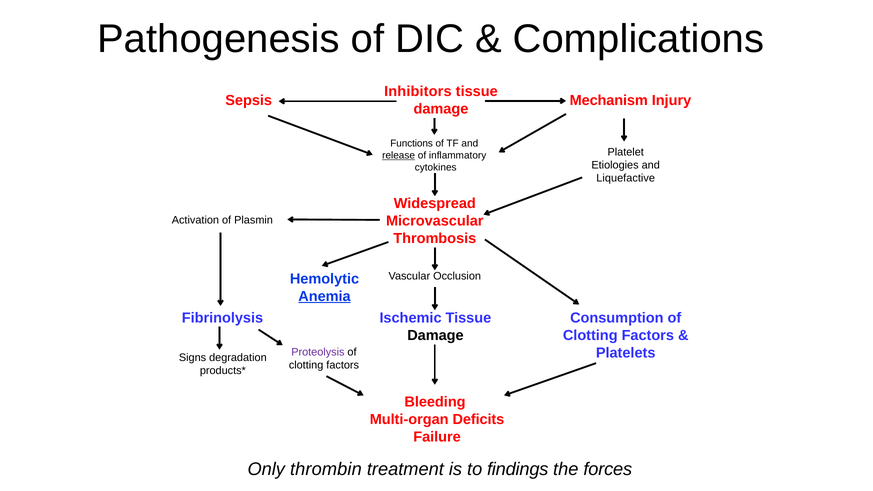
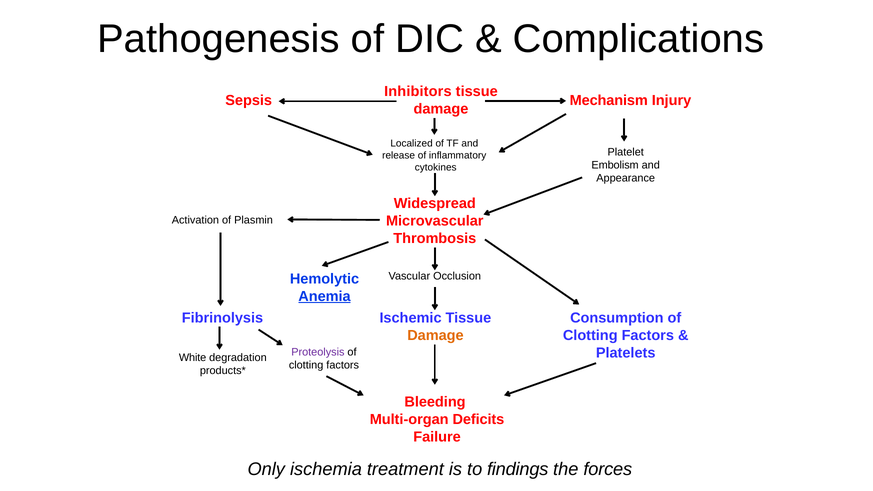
Functions: Functions -> Localized
release underline: present -> none
Etiologies: Etiologies -> Embolism
Liquefactive: Liquefactive -> Appearance
Damage at (435, 335) colour: black -> orange
Signs: Signs -> White
thrombin: thrombin -> ischemia
